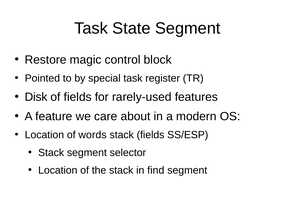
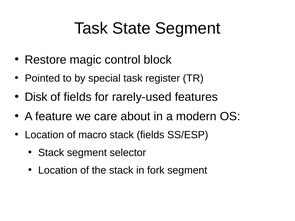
words: words -> macro
find: find -> fork
